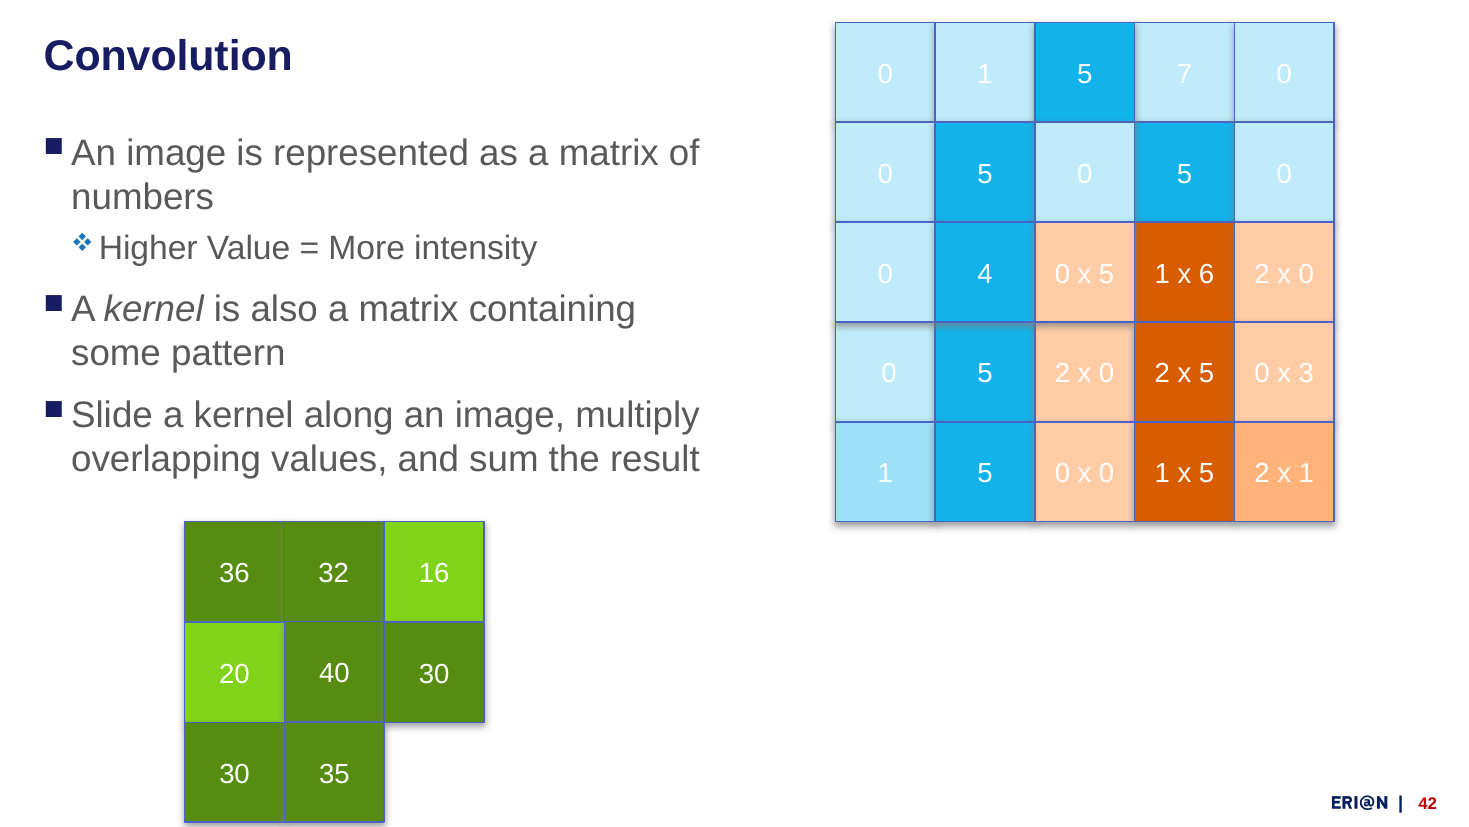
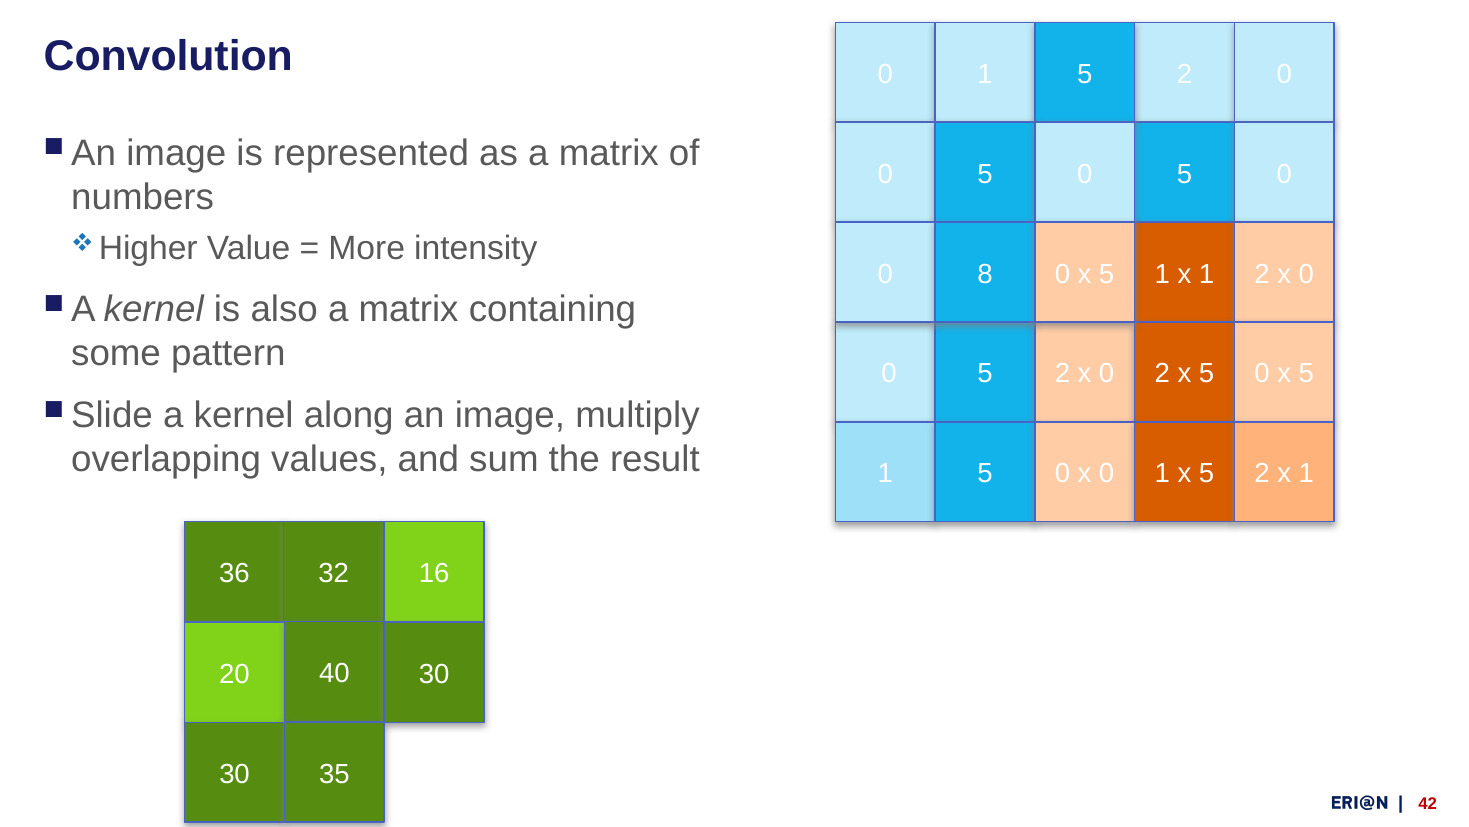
Convolution 7: 7 -> 2
4: 4 -> 8
1 x 6: 6 -> 1
5 0 x 3: 3 -> 5
